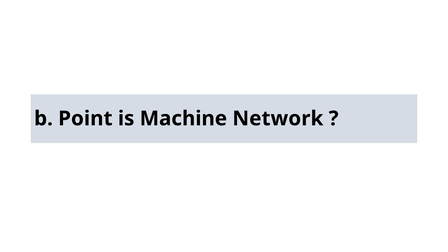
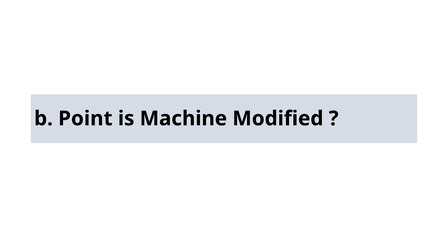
Network: Network -> Modified
